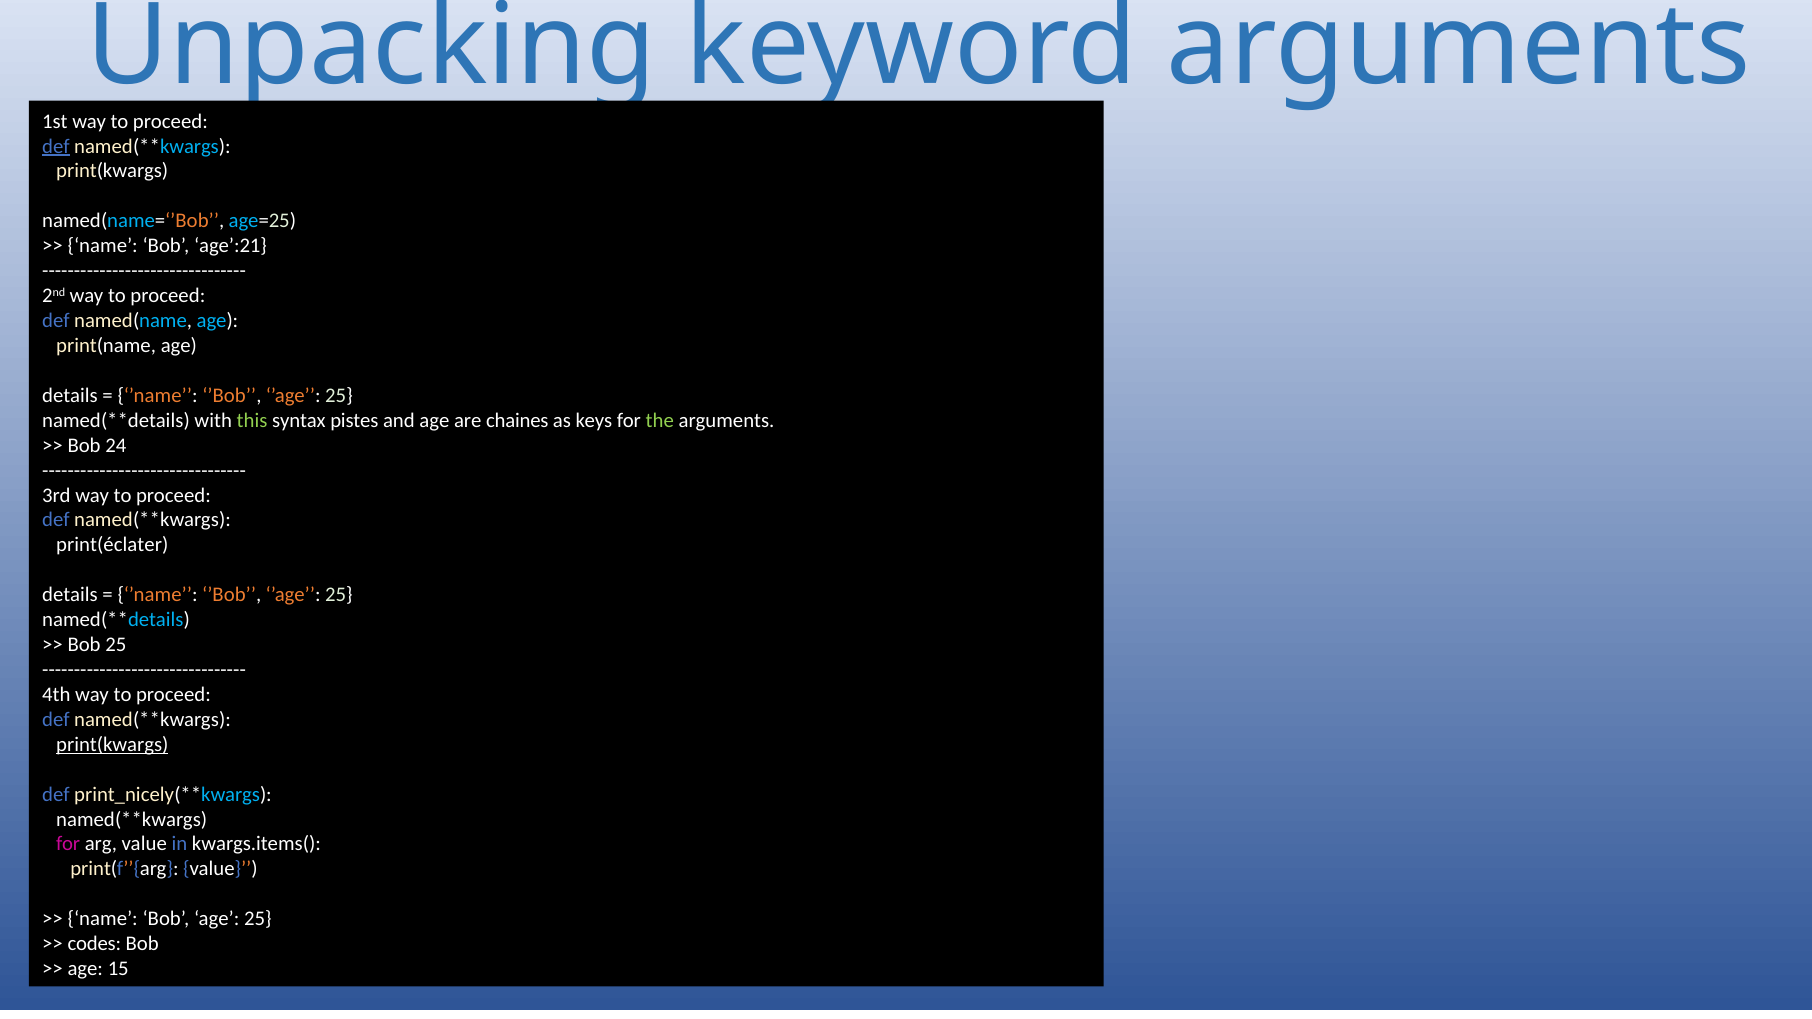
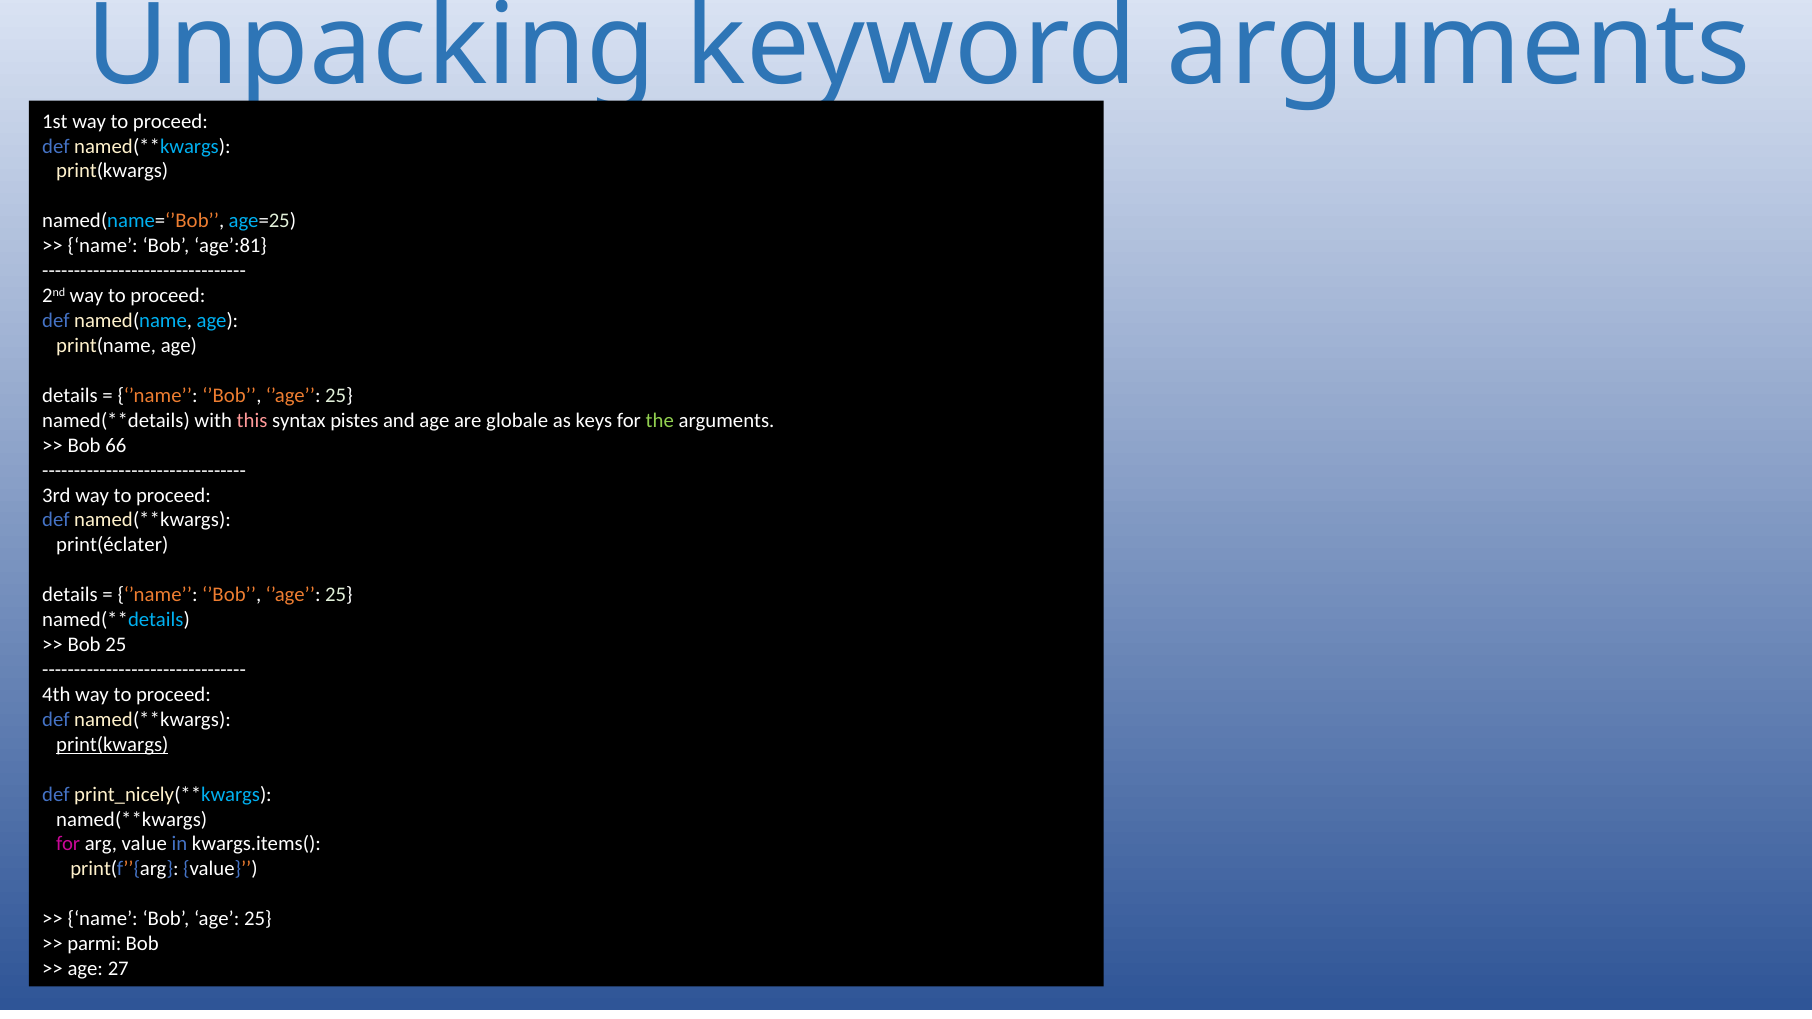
def at (56, 146) underline: present -> none
age’:21: age’:21 -> age’:81
this colour: light green -> pink
chaines: chaines -> globale
24: 24 -> 66
codes: codes -> parmi
15: 15 -> 27
